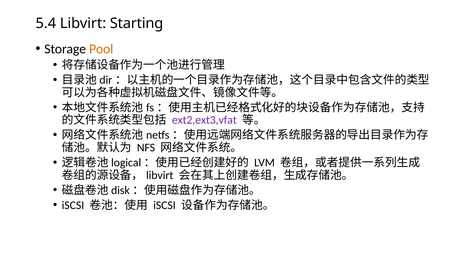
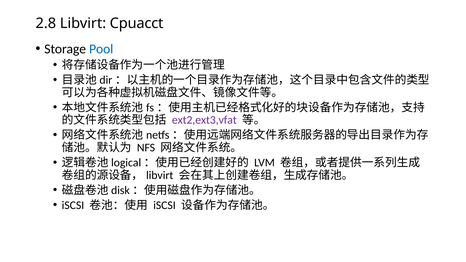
5.4: 5.4 -> 2.8
Starting: Starting -> Cpuacct
Pool colour: orange -> blue
